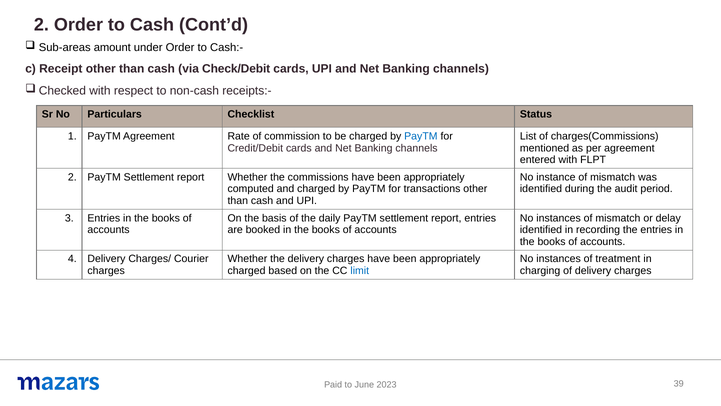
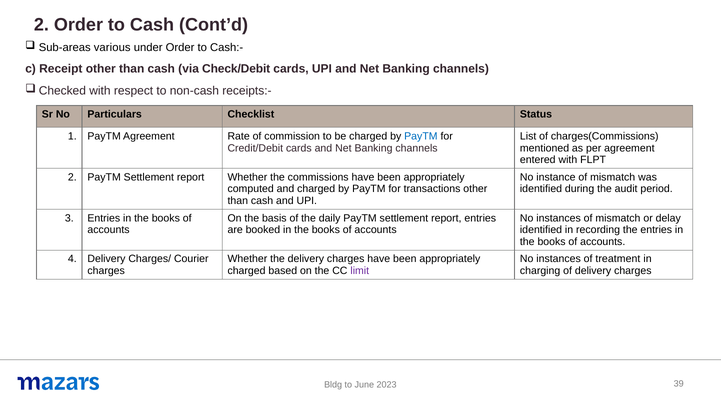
amount: amount -> various
limit colour: blue -> purple
Paid: Paid -> Bldg
